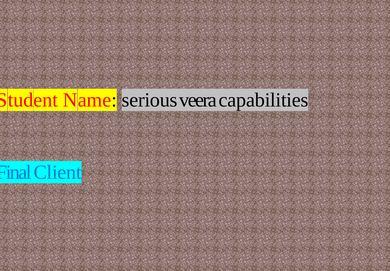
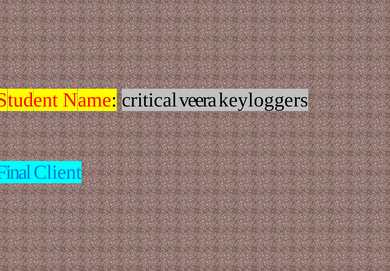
serious: serious -> critical
capabilities: capabilities -> keyloggers
